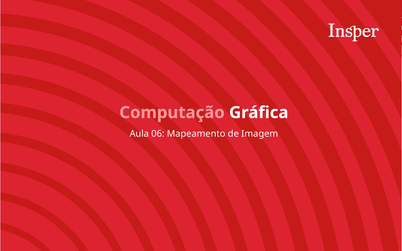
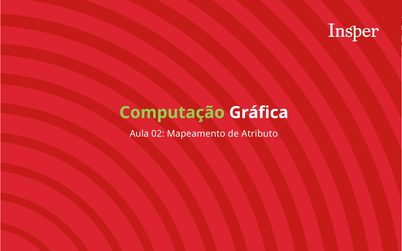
Computação colour: pink -> light green
06: 06 -> 02
Imagem: Imagem -> Atributo
